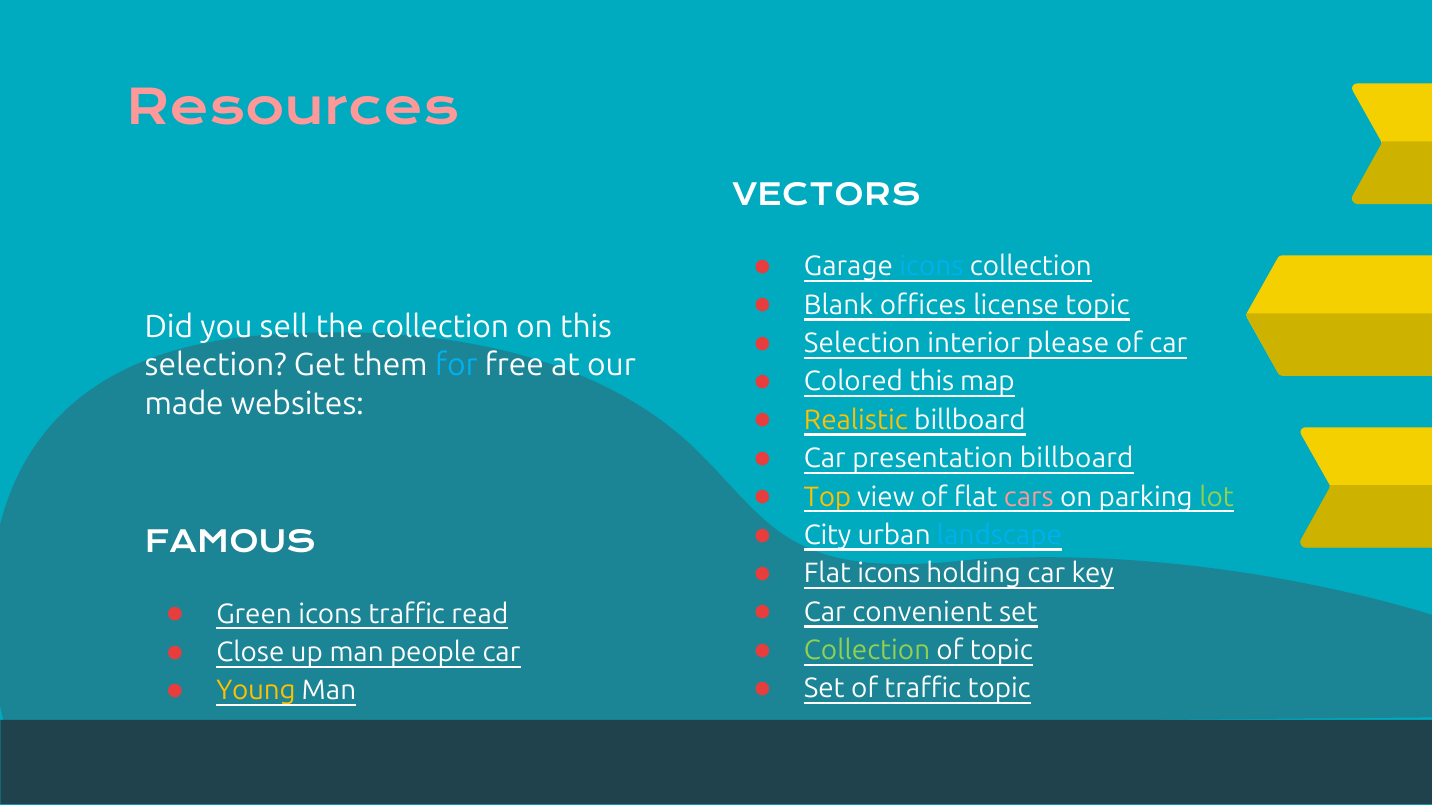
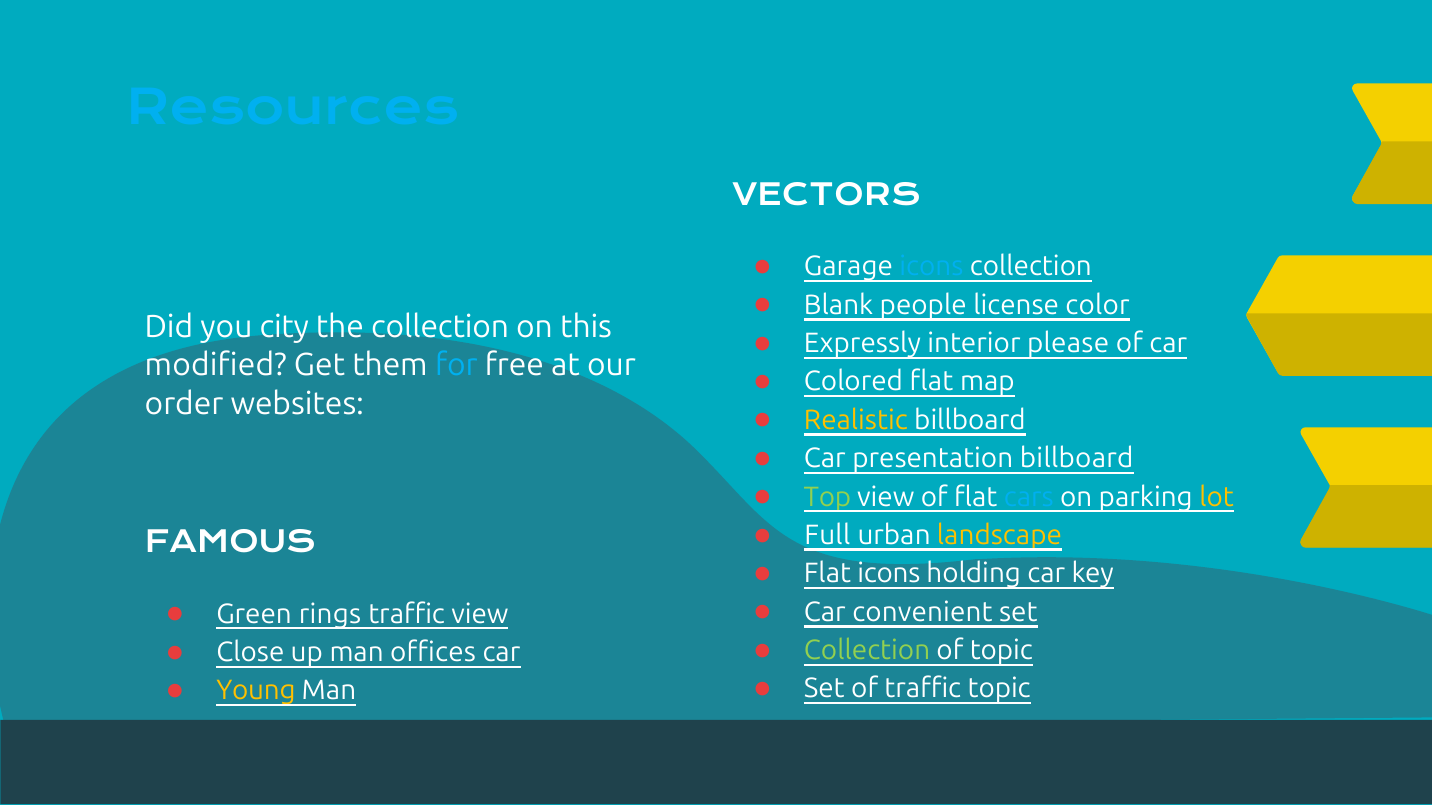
Resources colour: pink -> light blue
offices: offices -> people
license topic: topic -> color
sell: sell -> city
Selection at (862, 344): Selection -> Expressly
selection at (216, 366): selection -> modified
Colored this: this -> flat
made: made -> order
Top colour: yellow -> light green
cars colour: pink -> light blue
lot colour: light green -> yellow
City: City -> Full
landscape colour: light blue -> yellow
Green icons: icons -> rings
traffic read: read -> view
people: people -> offices
